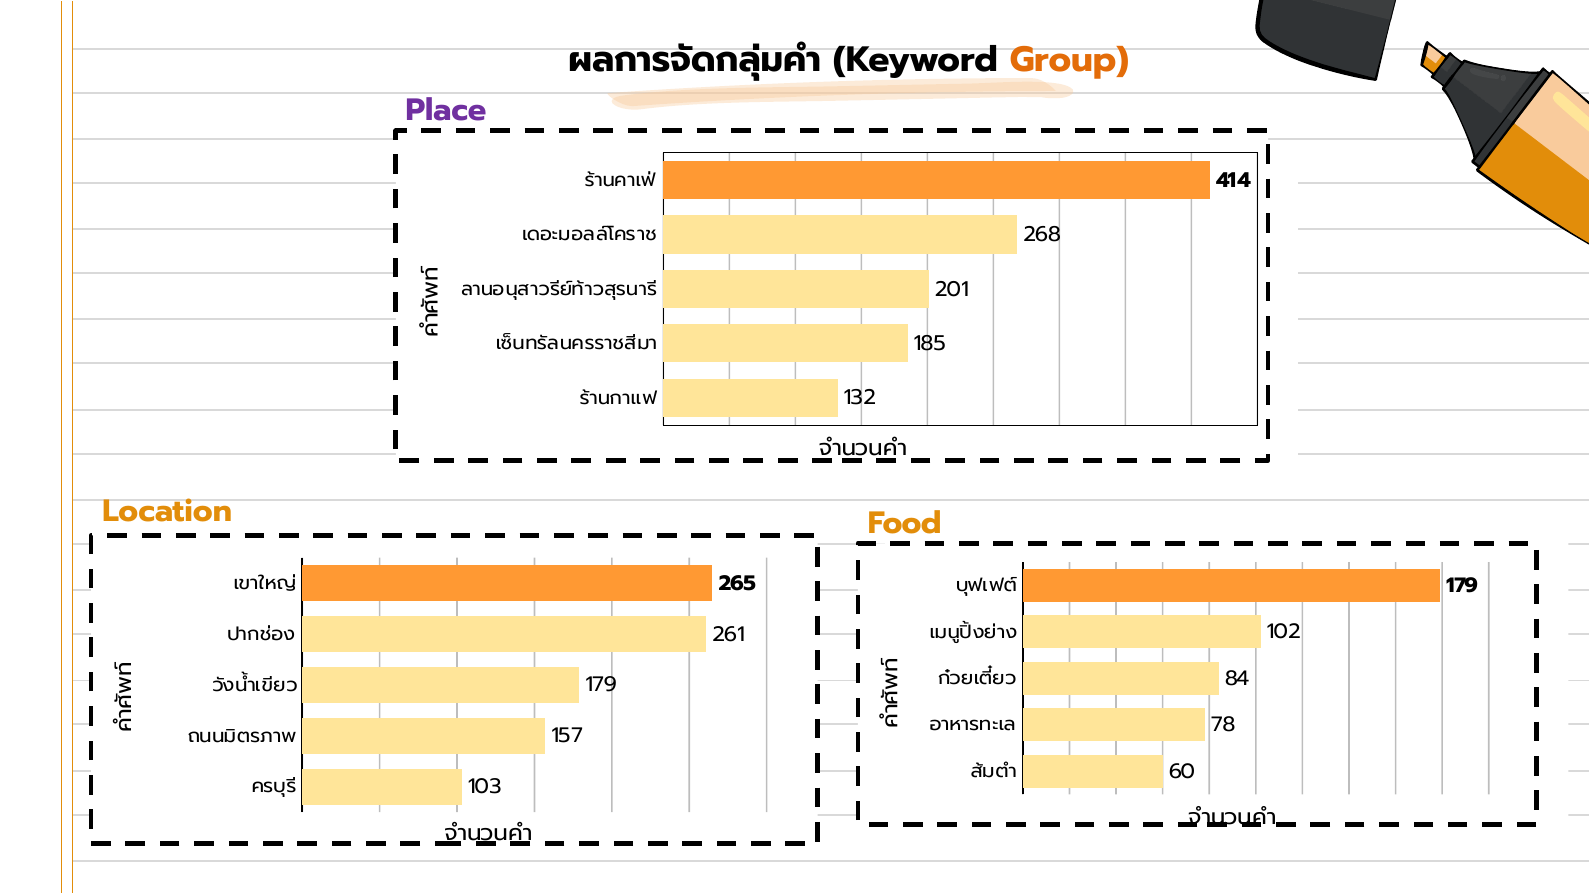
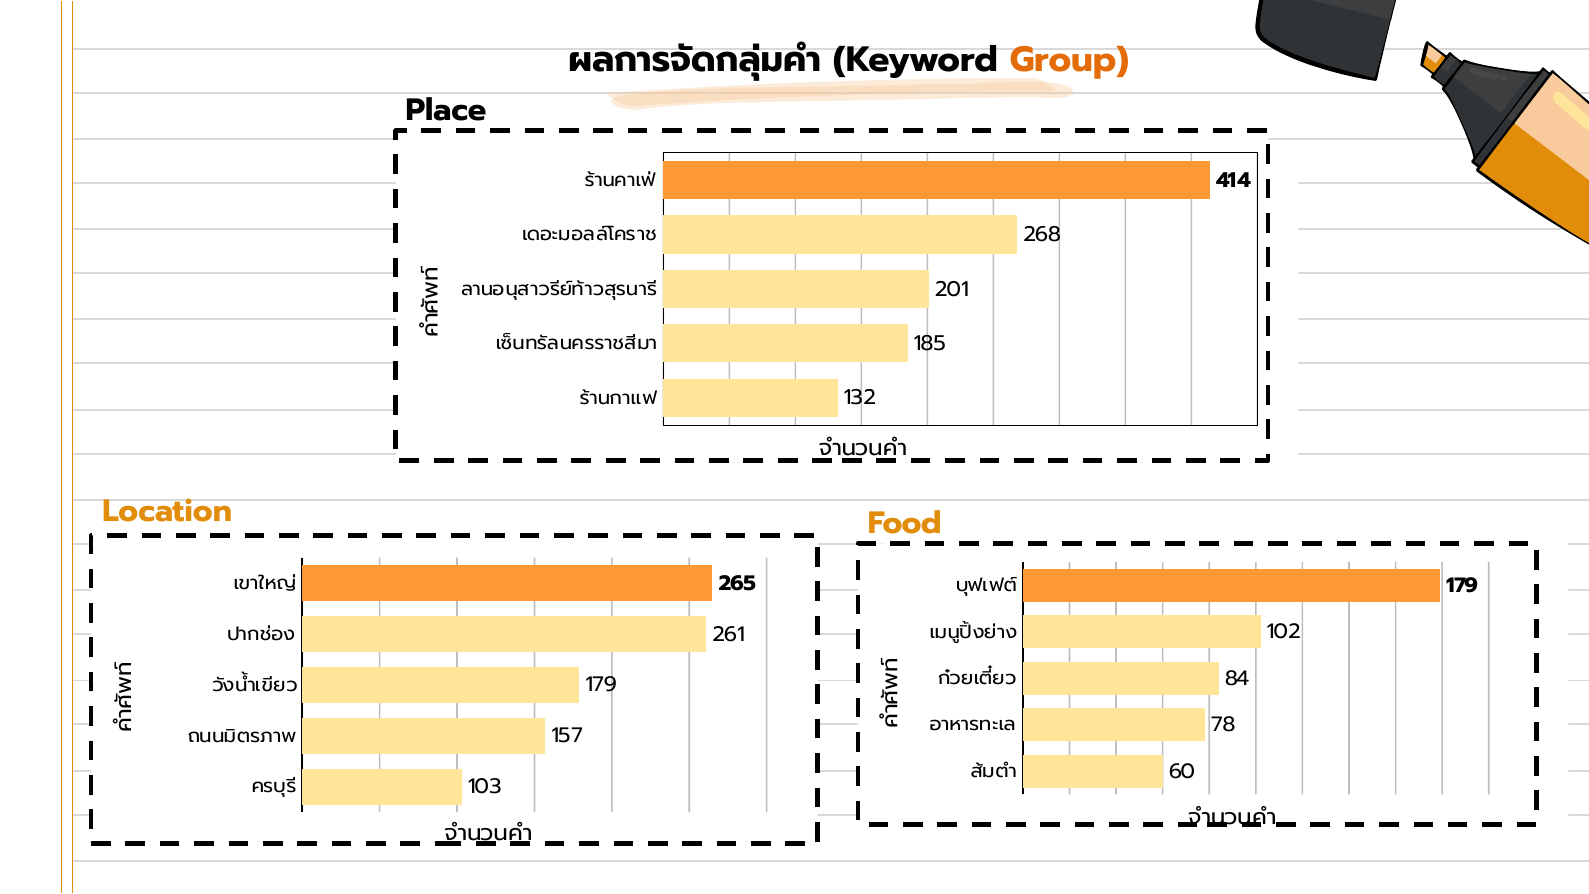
Place colour: purple -> black
